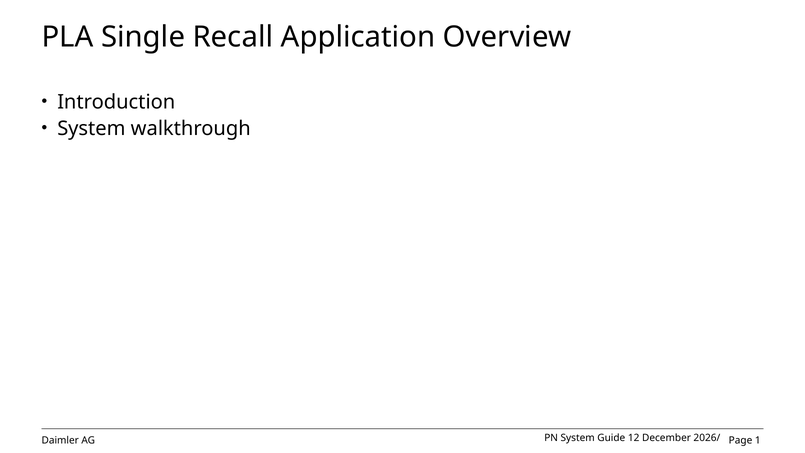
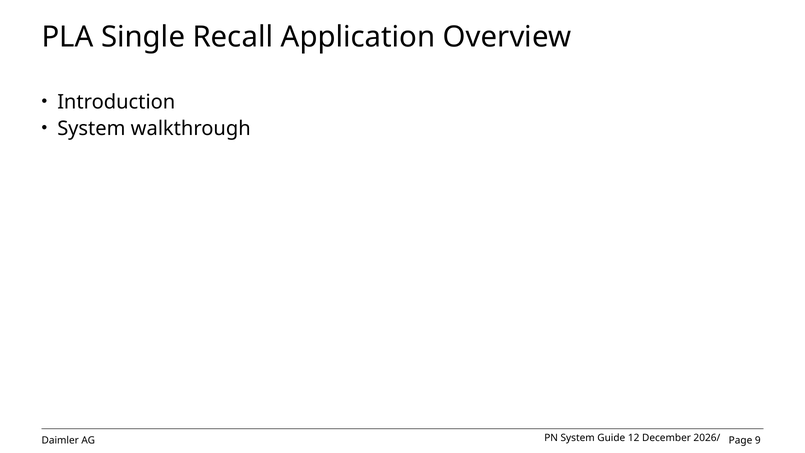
1: 1 -> 9
